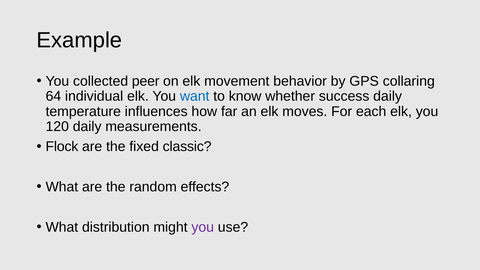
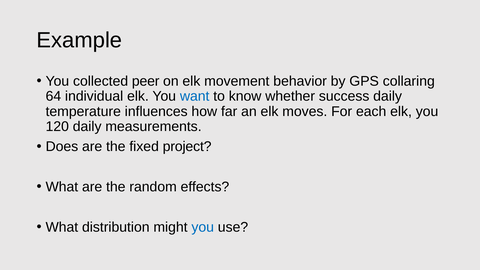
Flock: Flock -> Does
classic: classic -> project
you at (203, 227) colour: purple -> blue
